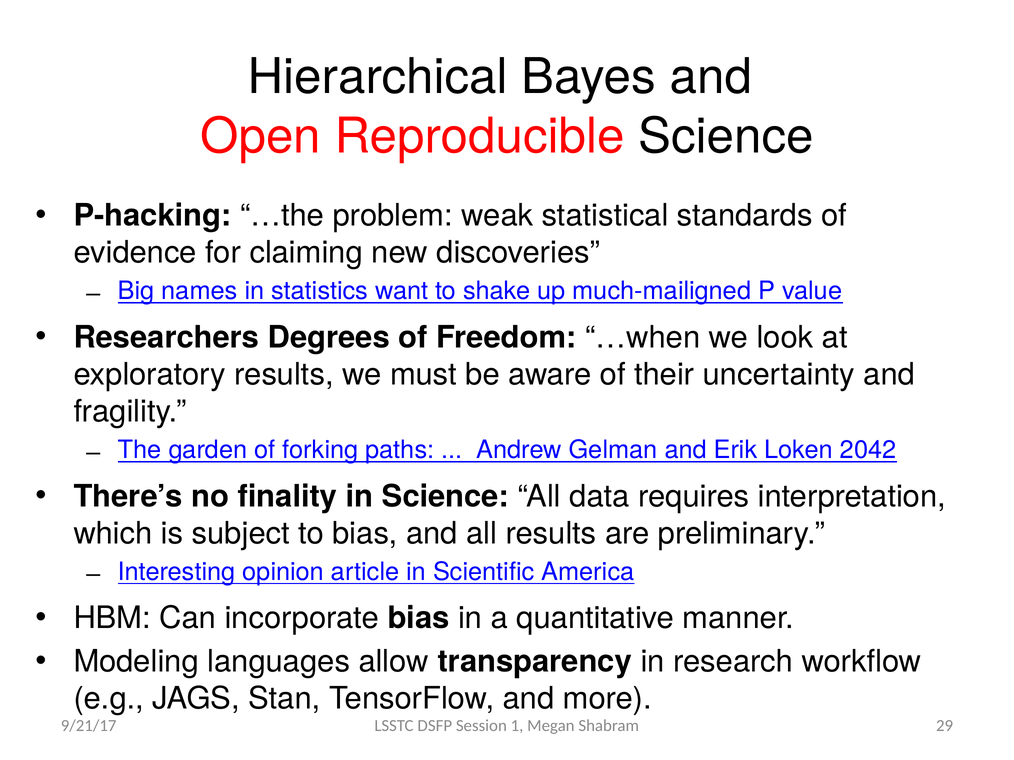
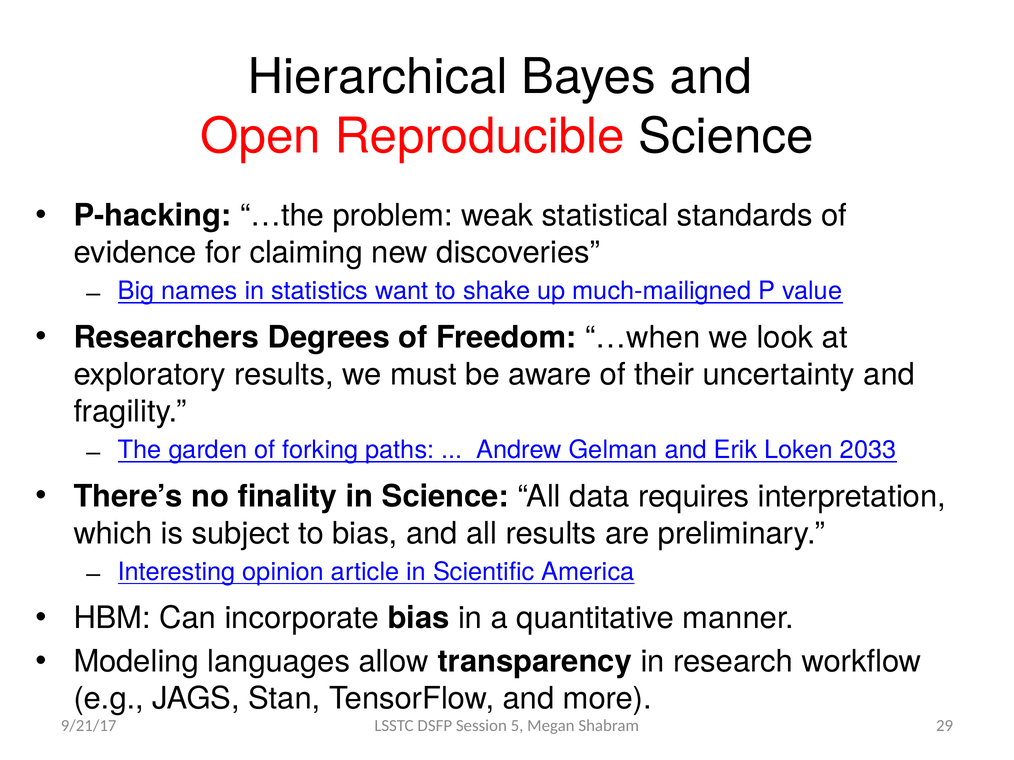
2042: 2042 -> 2033
1: 1 -> 5
